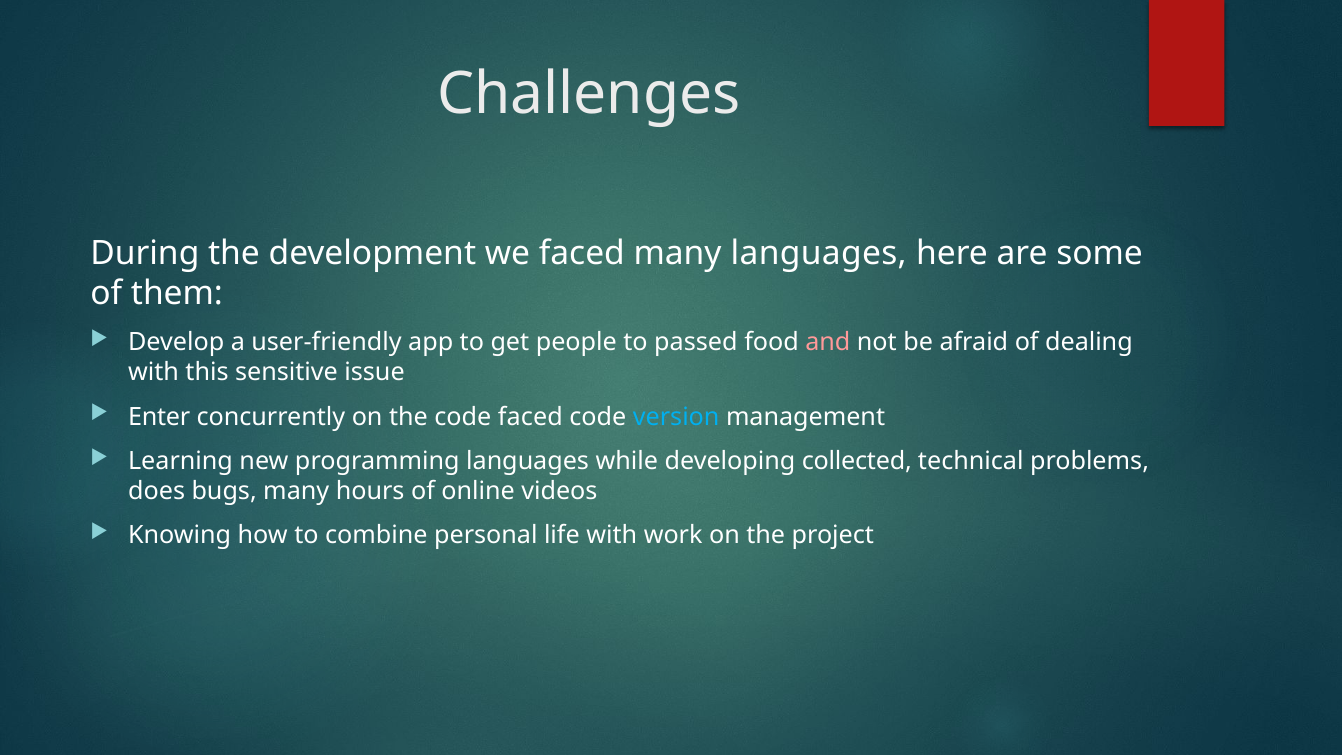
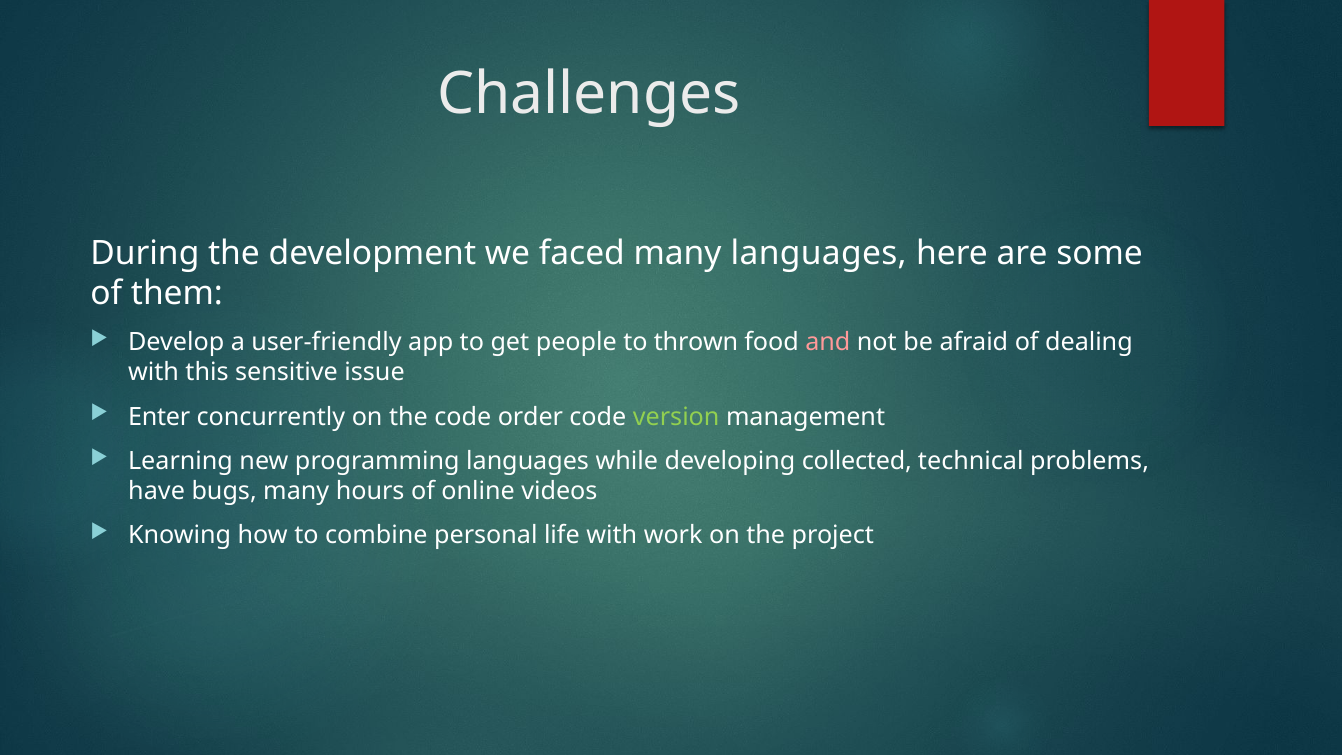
passed: passed -> thrown
code faced: faced -> order
version colour: light blue -> light green
does: does -> have
